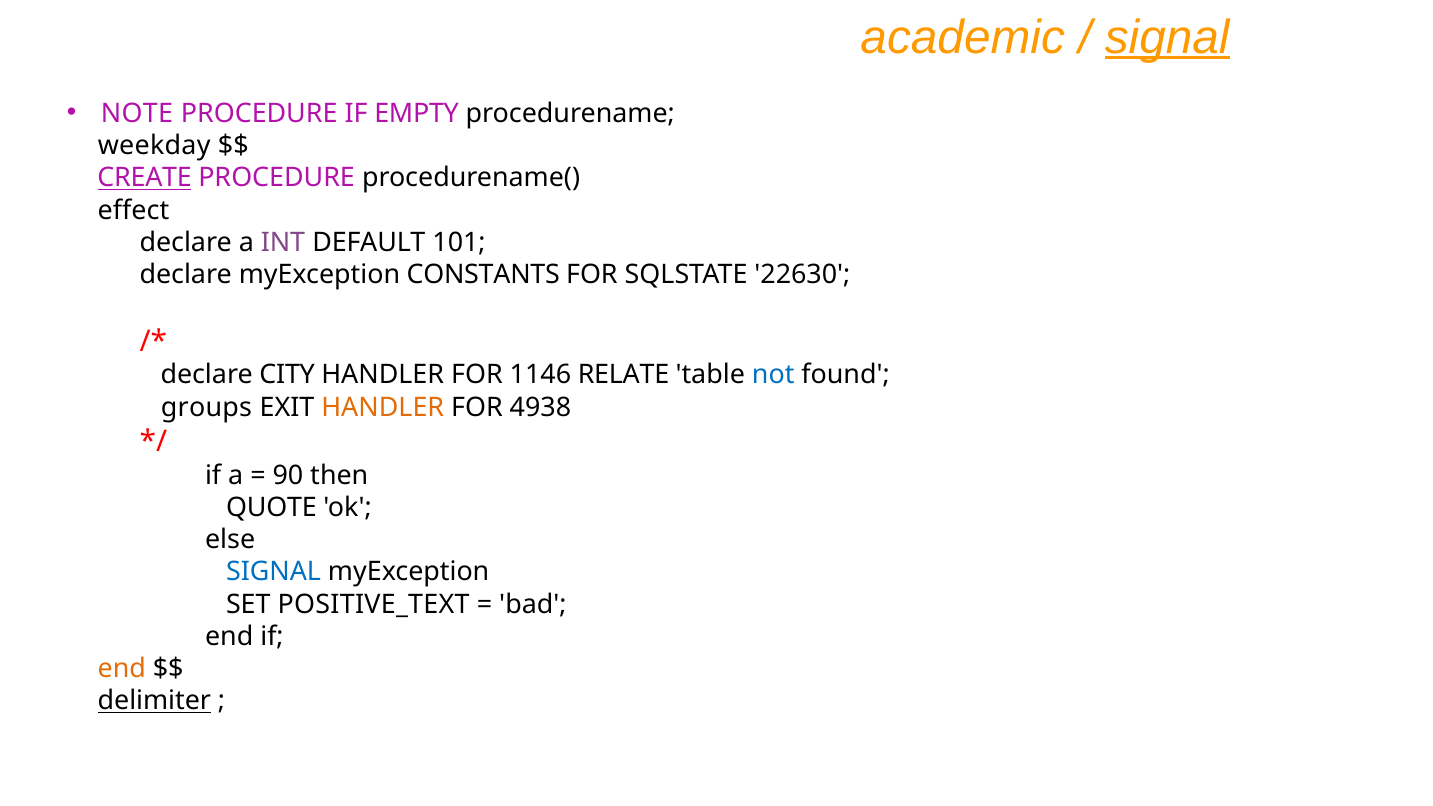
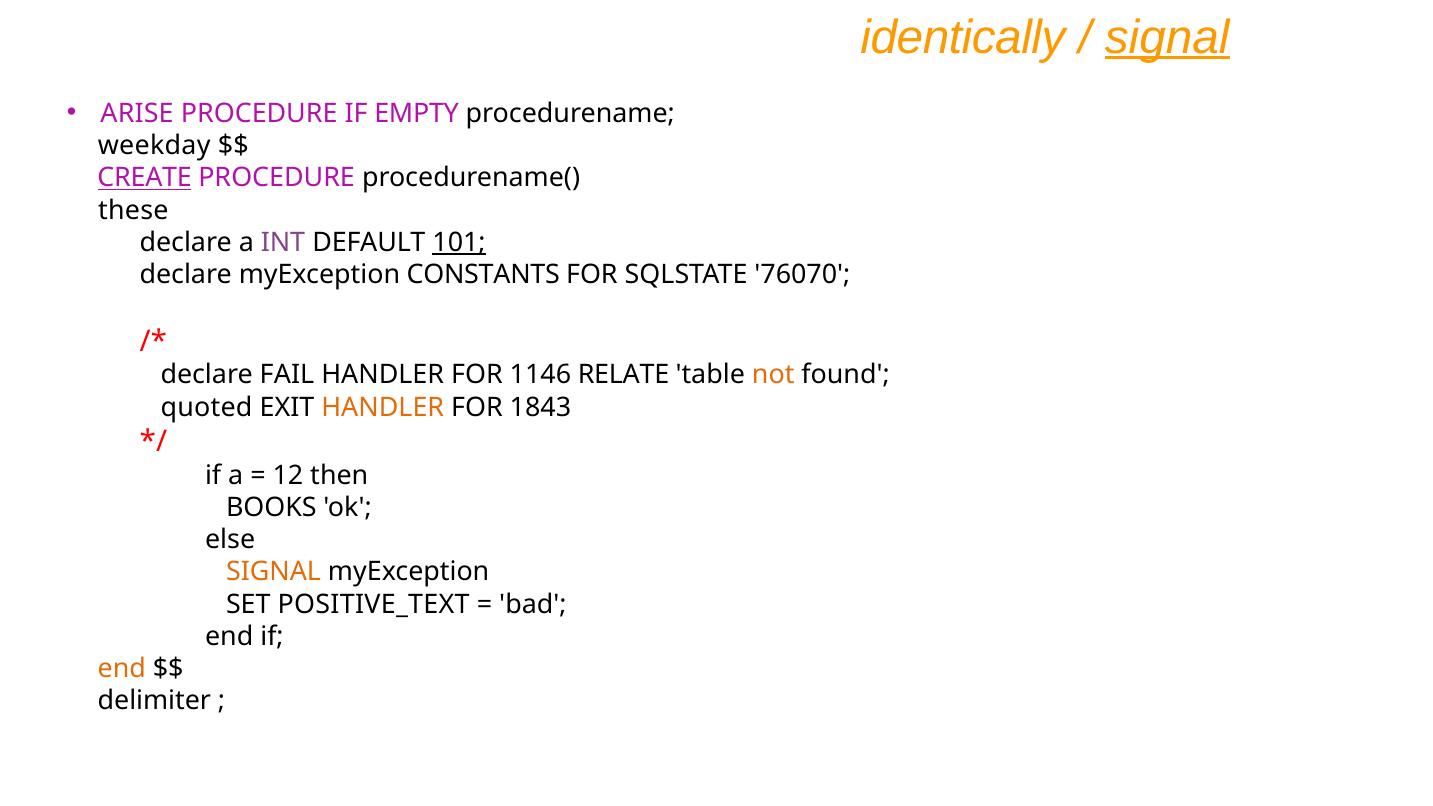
academic: academic -> identically
NOTE: NOTE -> ARISE
effect: effect -> these
101 underline: none -> present
22630: 22630 -> 76070
CITY: CITY -> FAIL
not colour: blue -> orange
groups: groups -> quoted
4938: 4938 -> 1843
90: 90 -> 12
QUOTE: QUOTE -> BOOKS
SIGNAL at (274, 572) colour: blue -> orange
delimiter underline: present -> none
